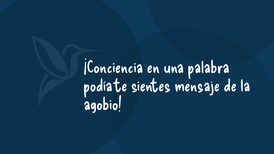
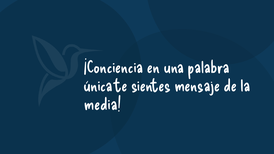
podía: podía -> única
agobio: agobio -> media
